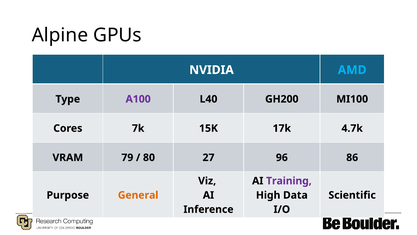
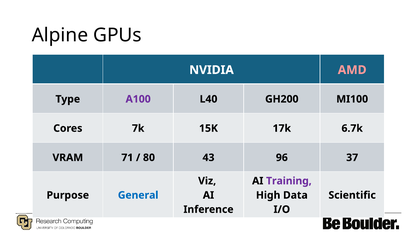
AMD colour: light blue -> pink
4.7k: 4.7k -> 6.7k
79: 79 -> 71
27: 27 -> 43
86: 86 -> 37
General colour: orange -> blue
